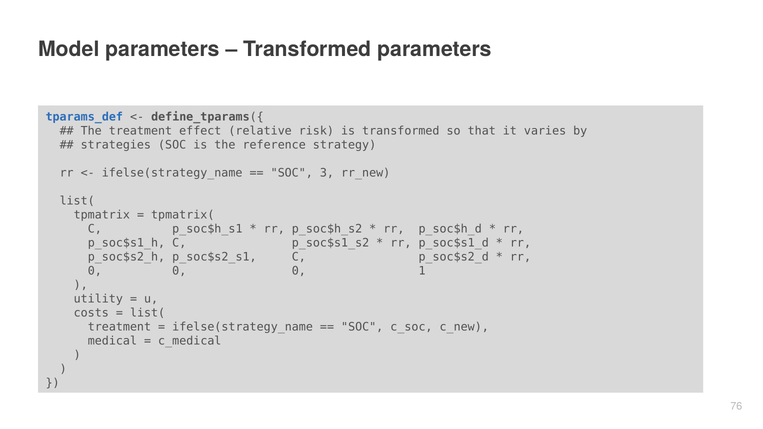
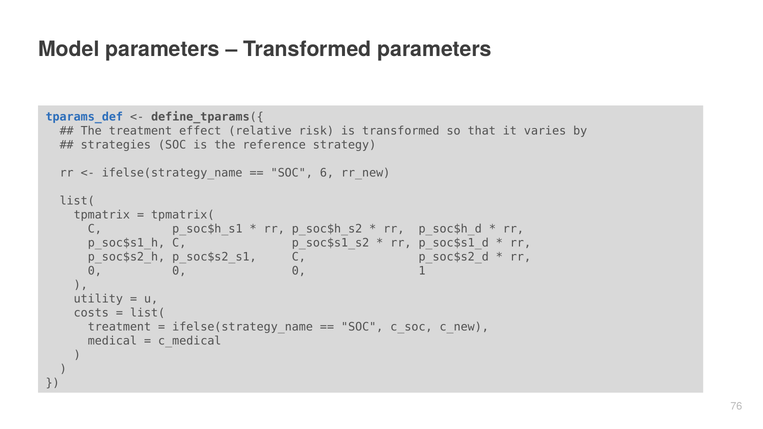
3: 3 -> 6
